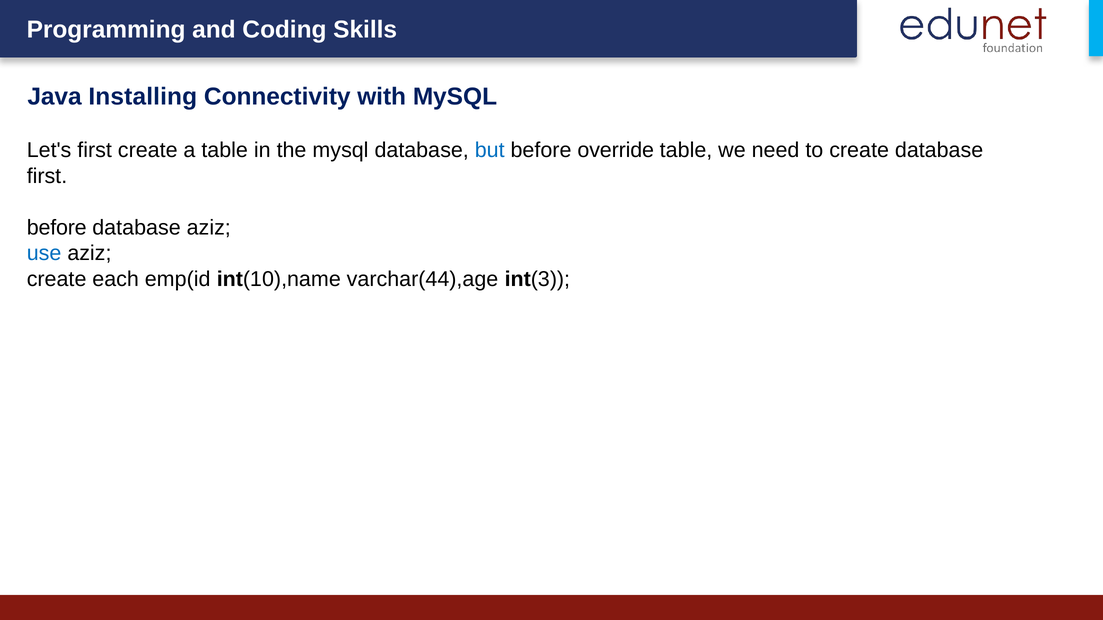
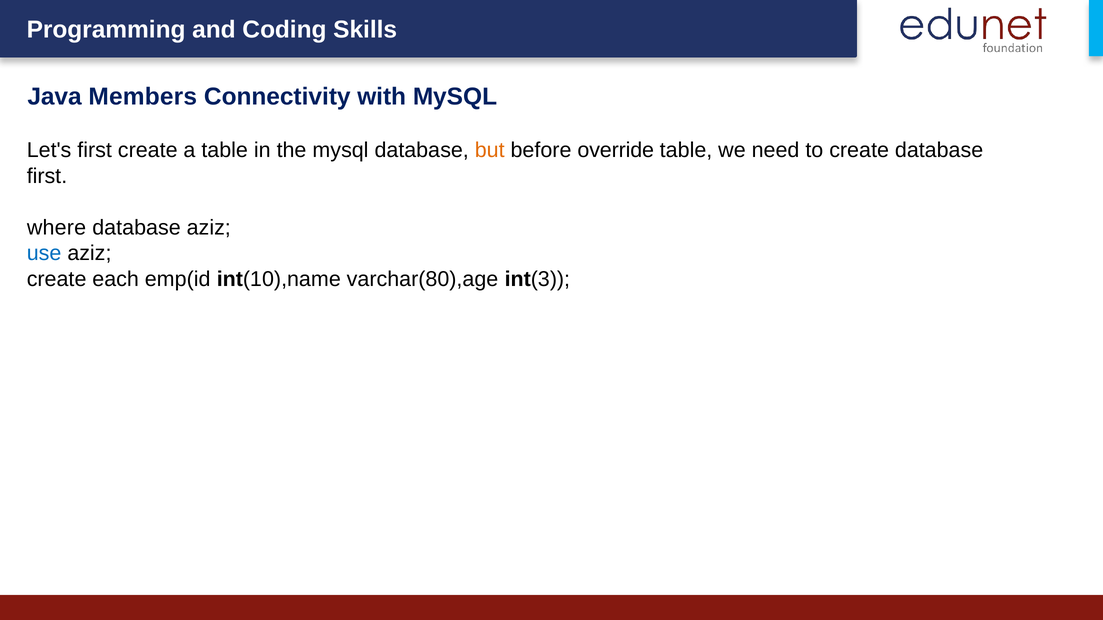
Installing: Installing -> Members
but colour: blue -> orange
before at (57, 228): before -> where
varchar(44),age: varchar(44),age -> varchar(80),age
